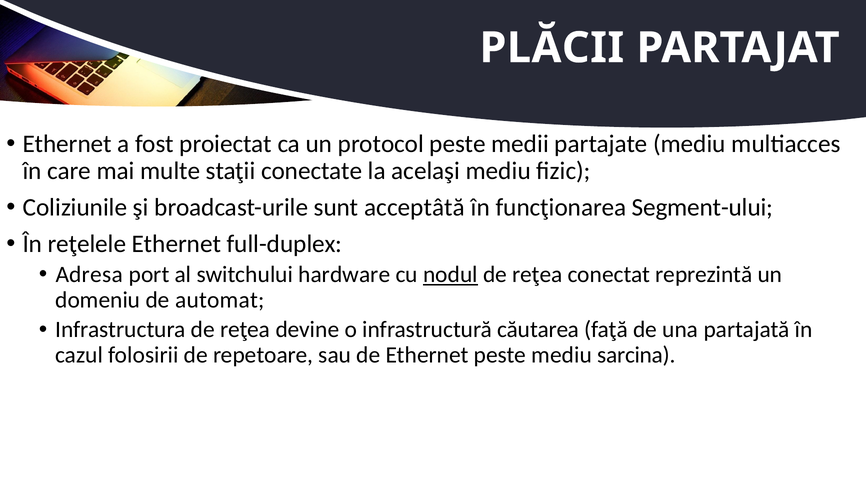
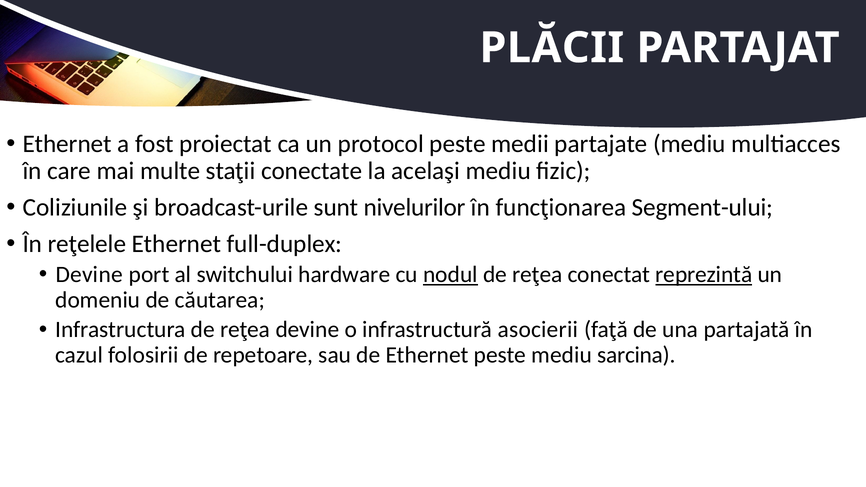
acceptâtă: acceptâtă -> nivelurilor
Adresa at (89, 275): Adresa -> Devine
reprezintă underline: none -> present
automat: automat -> căutarea
căutarea: căutarea -> asocierii
